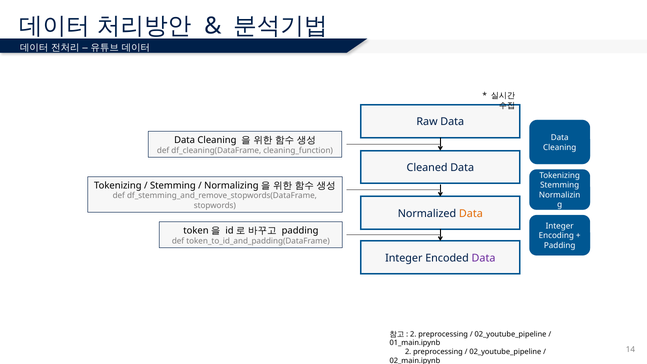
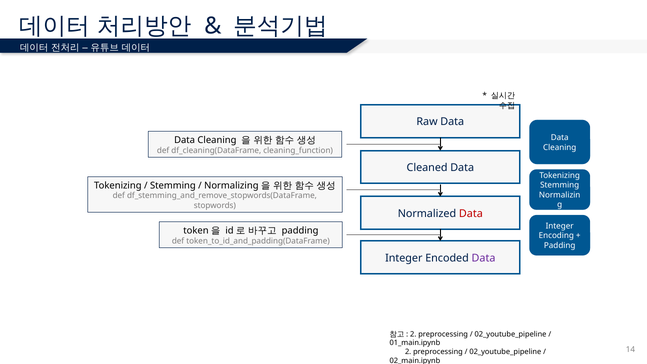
Data at (471, 214) colour: orange -> red
